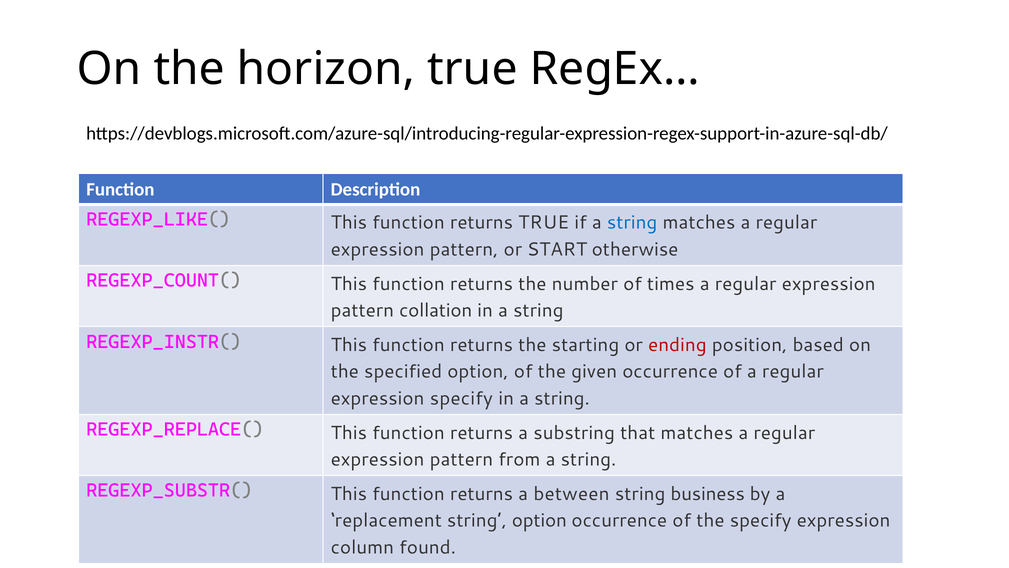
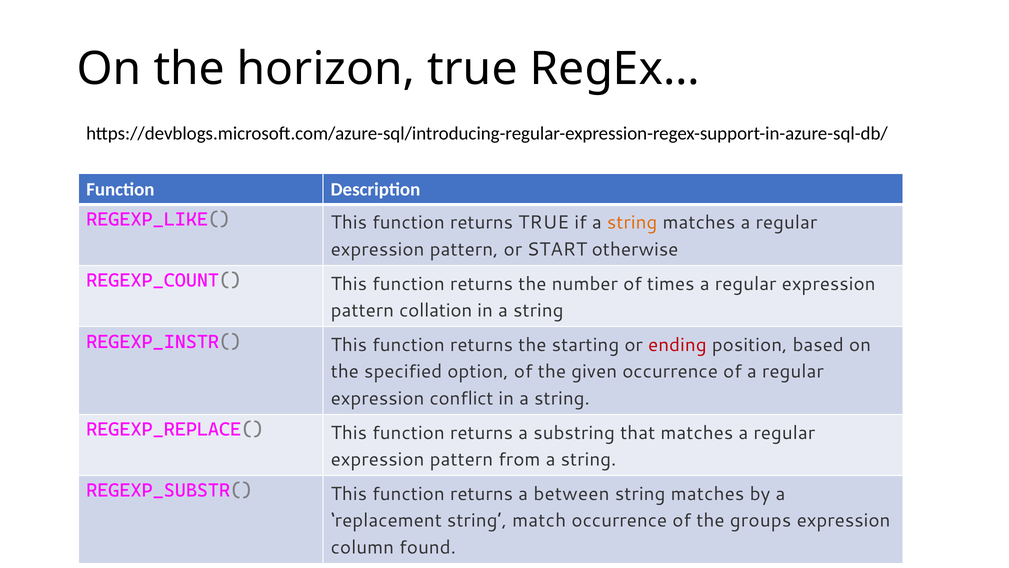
string at (632, 223) colour: blue -> orange
expression specify: specify -> conflict
business at (708, 493): business -> matches
string option: option -> match
the specify: specify -> groups
